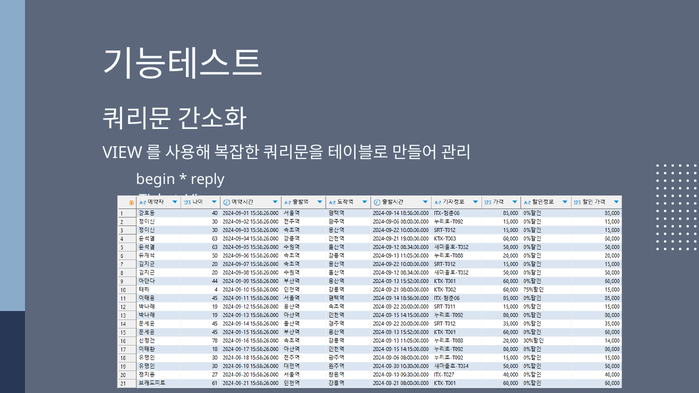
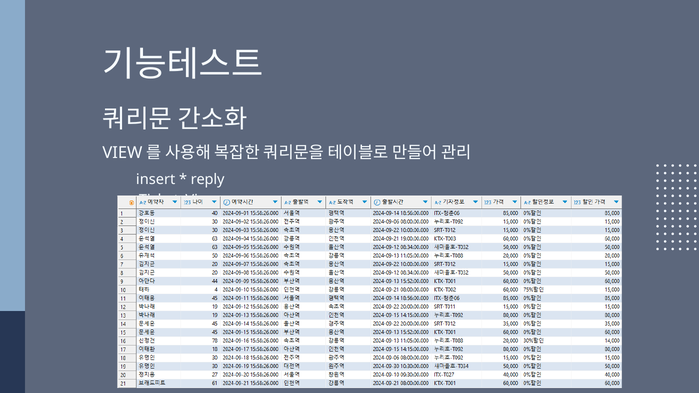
begin: begin -> insert
